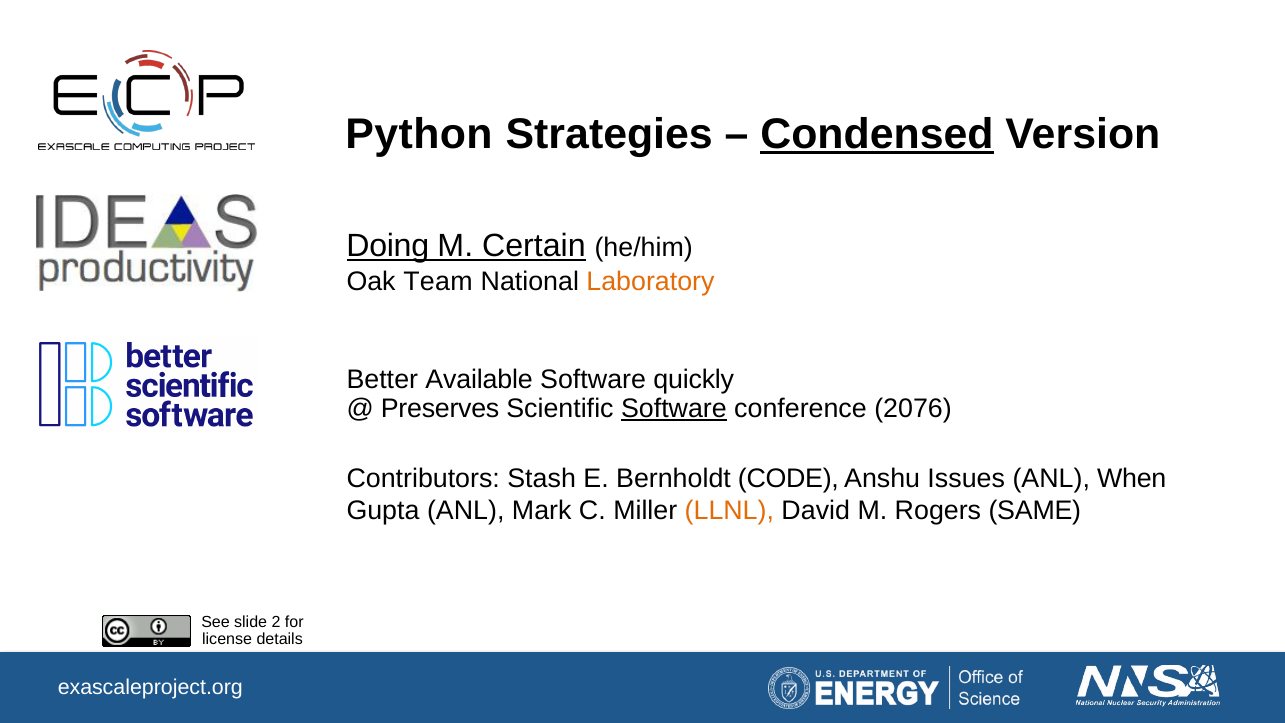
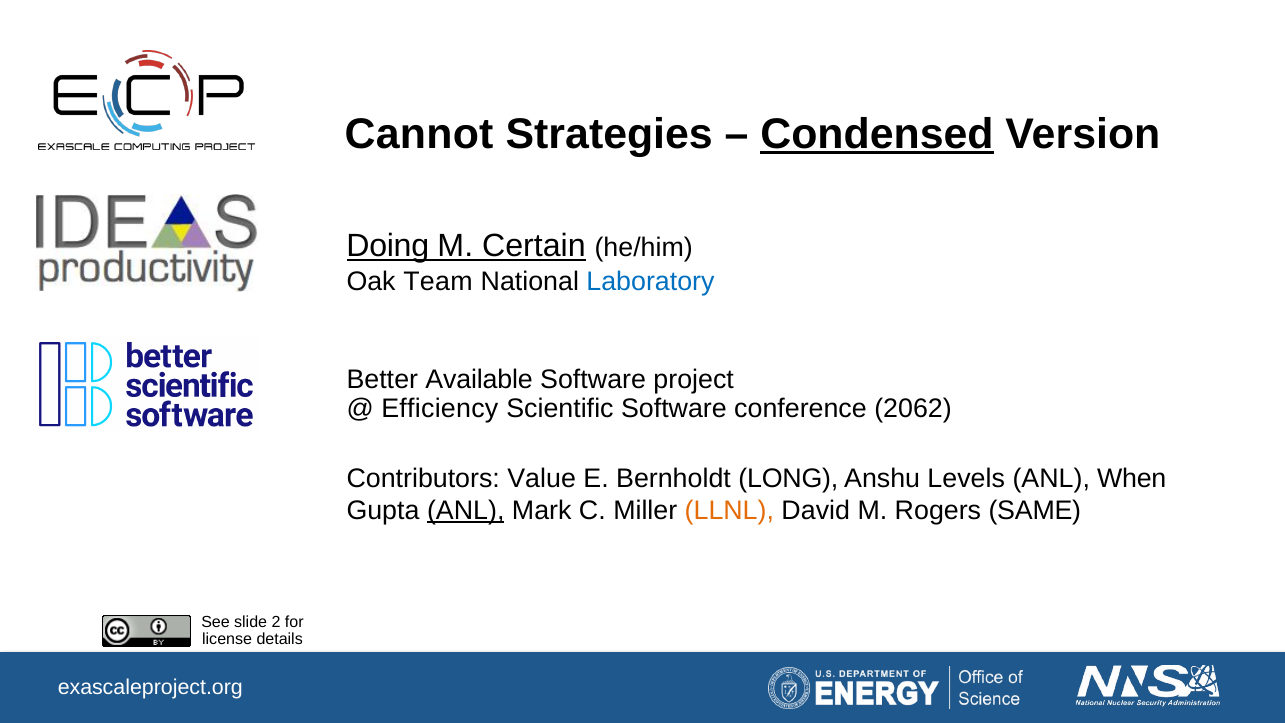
Python: Python -> Cannot
Laboratory colour: orange -> blue
quickly: quickly -> project
Preserves: Preserves -> Efficiency
Software at (674, 408) underline: present -> none
2076: 2076 -> 2062
Stash: Stash -> Value
CODE: CODE -> LONG
Issues: Issues -> Levels
ANL at (466, 511) underline: none -> present
